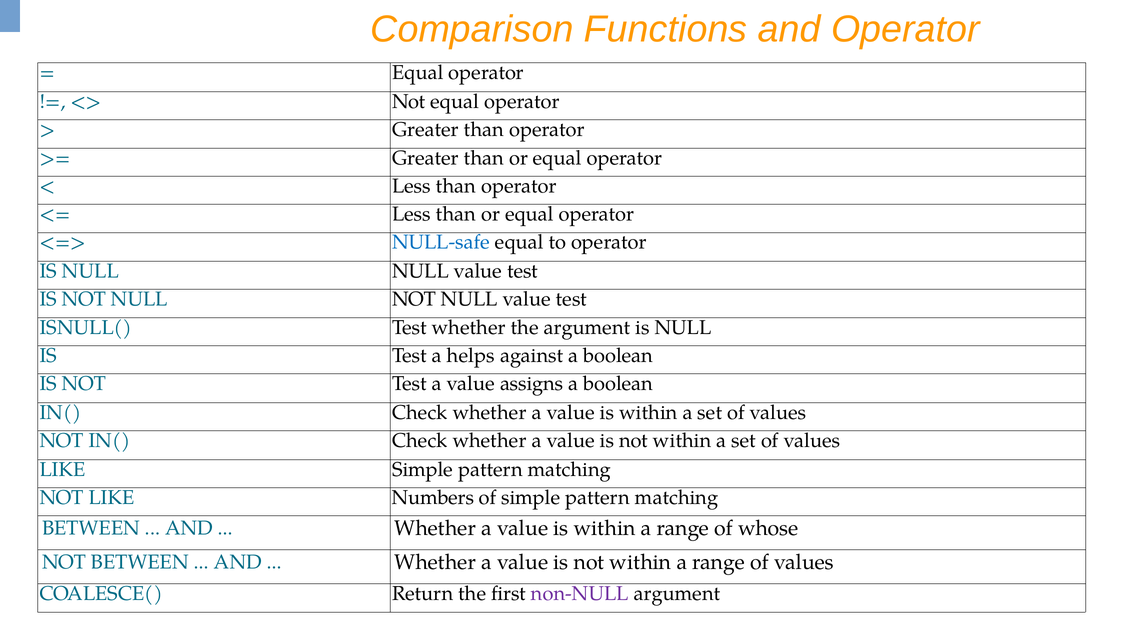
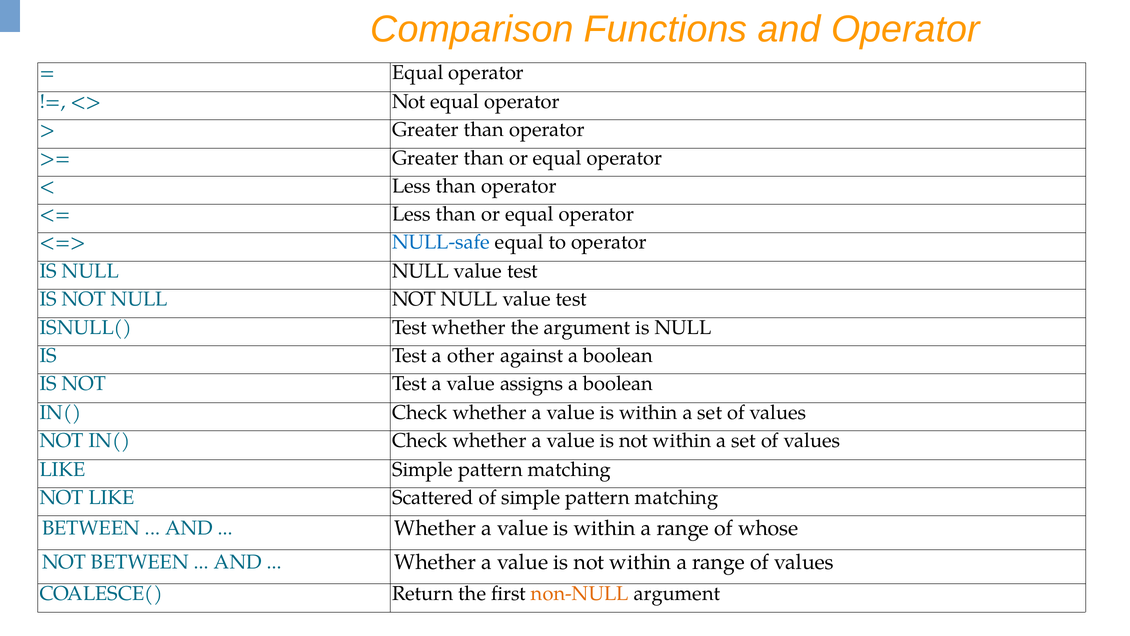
helps: helps -> other
Numbers: Numbers -> Scattered
non-NULL colour: purple -> orange
